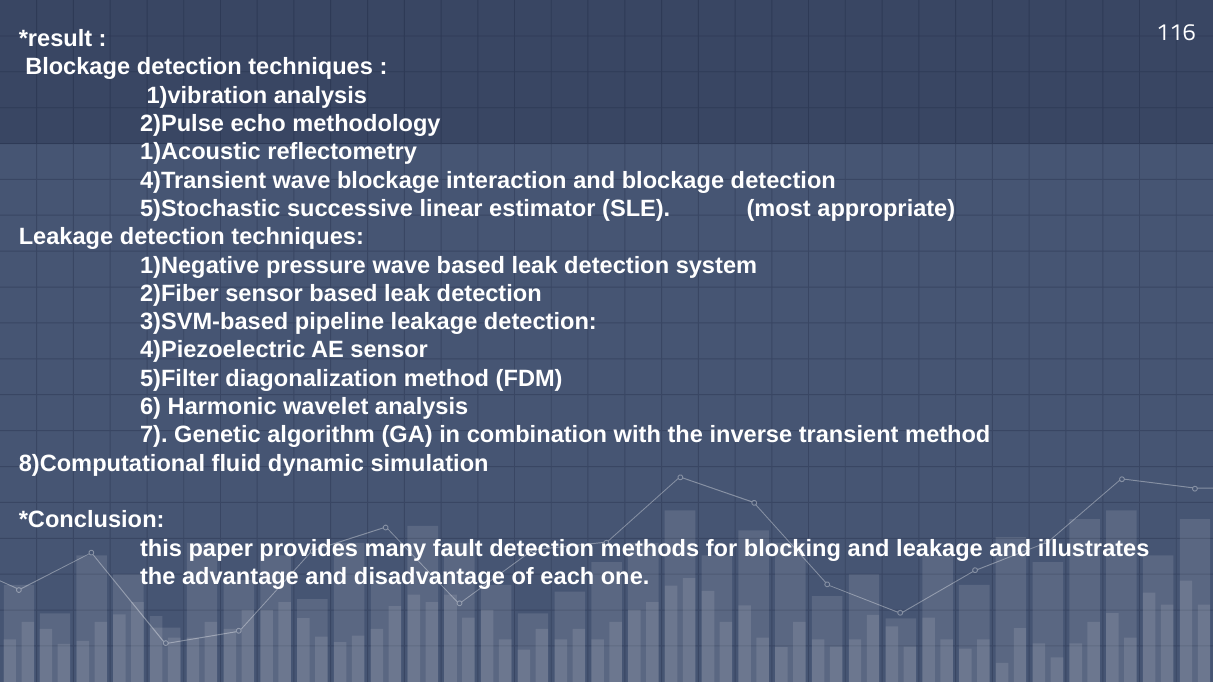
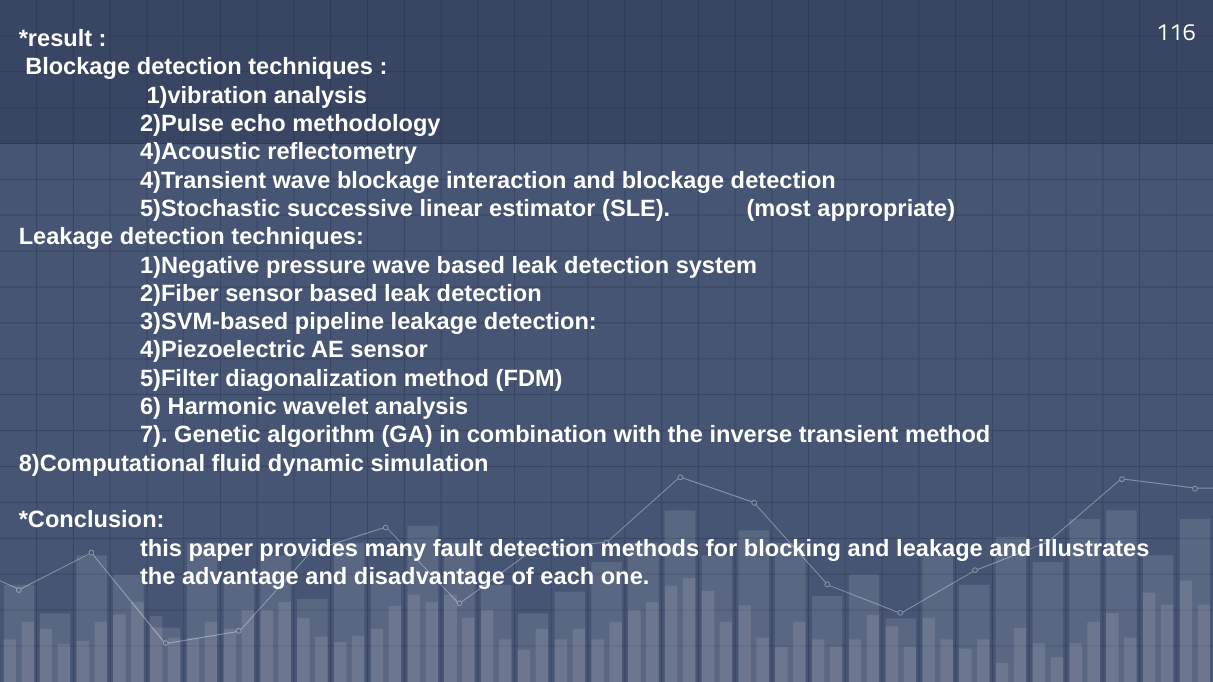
1)Acoustic: 1)Acoustic -> 4)Acoustic
